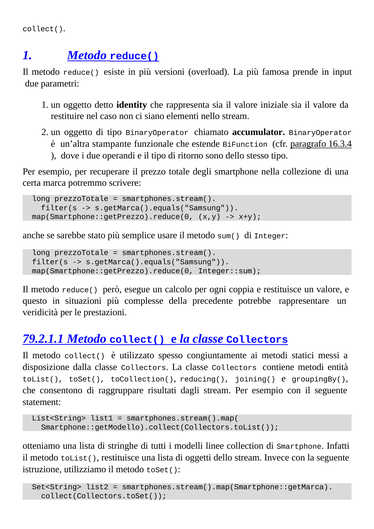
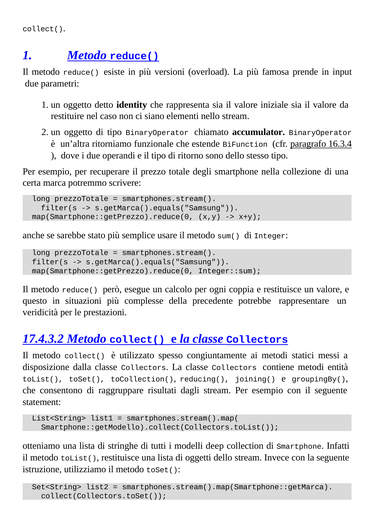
stampante: stampante -> ritorniamo
79.2.1.1: 79.2.1.1 -> 17.4.3.2
linee: linee -> deep
